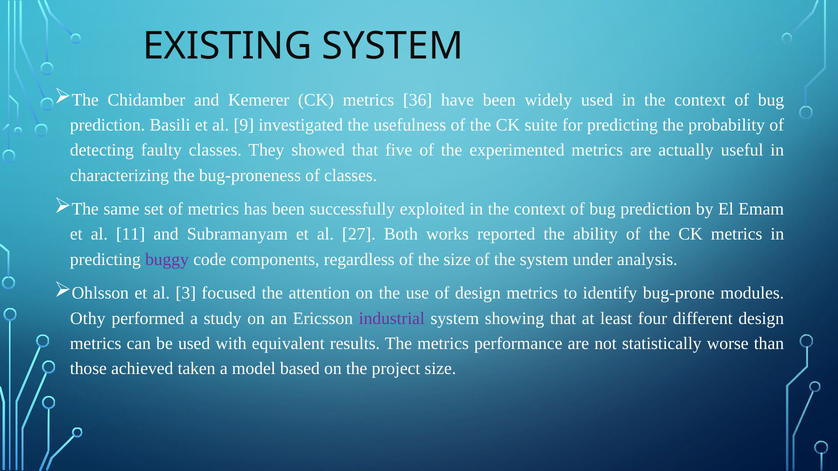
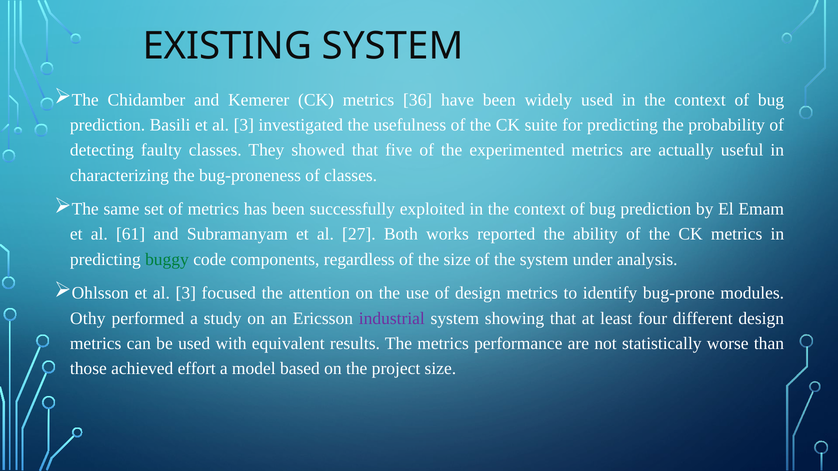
Basili et al 9: 9 -> 3
11: 11 -> 61
buggy colour: purple -> green
taken: taken -> effort
